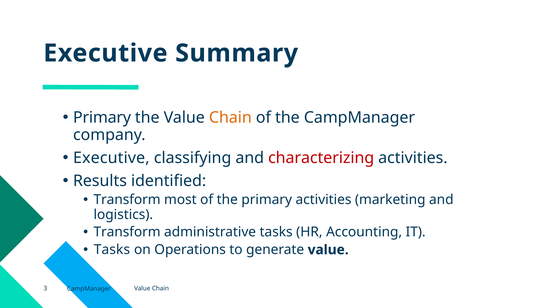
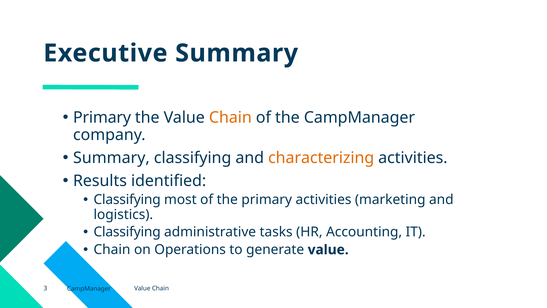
Executive at (111, 158): Executive -> Summary
characterizing colour: red -> orange
Transform at (127, 200): Transform -> Classifying
Transform at (127, 232): Transform -> Classifying
Tasks at (112, 249): Tasks -> Chain
